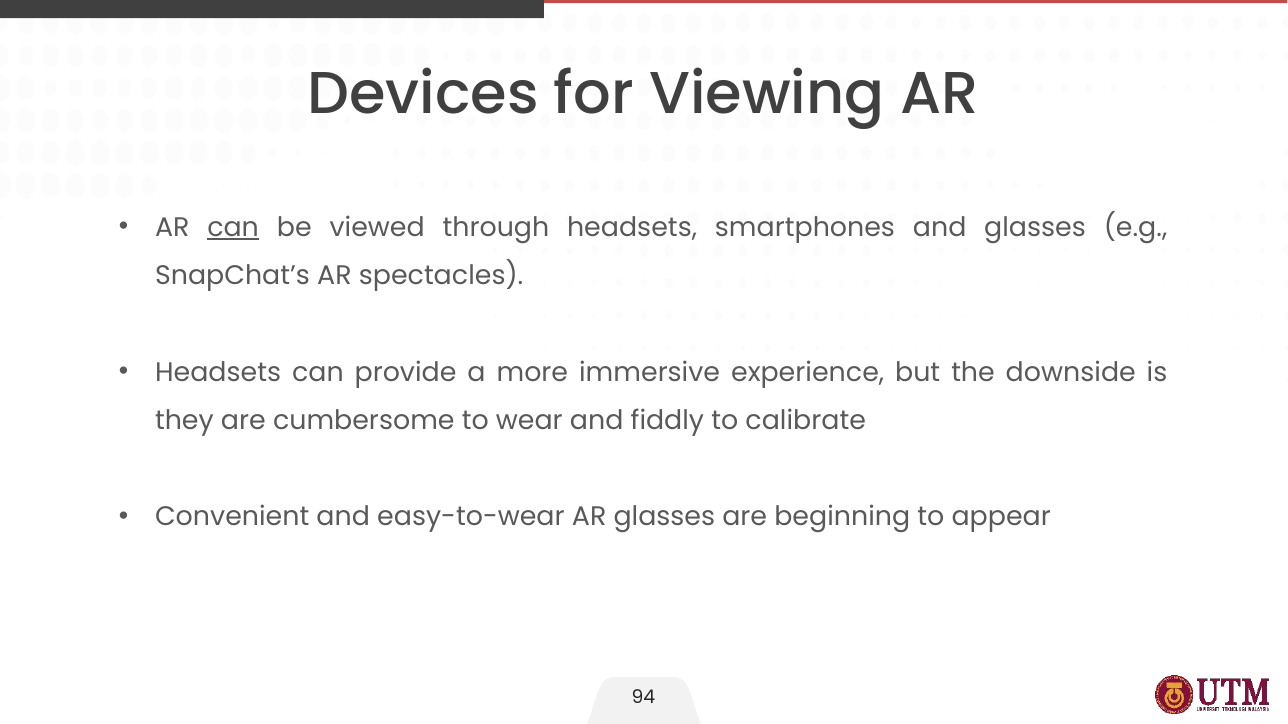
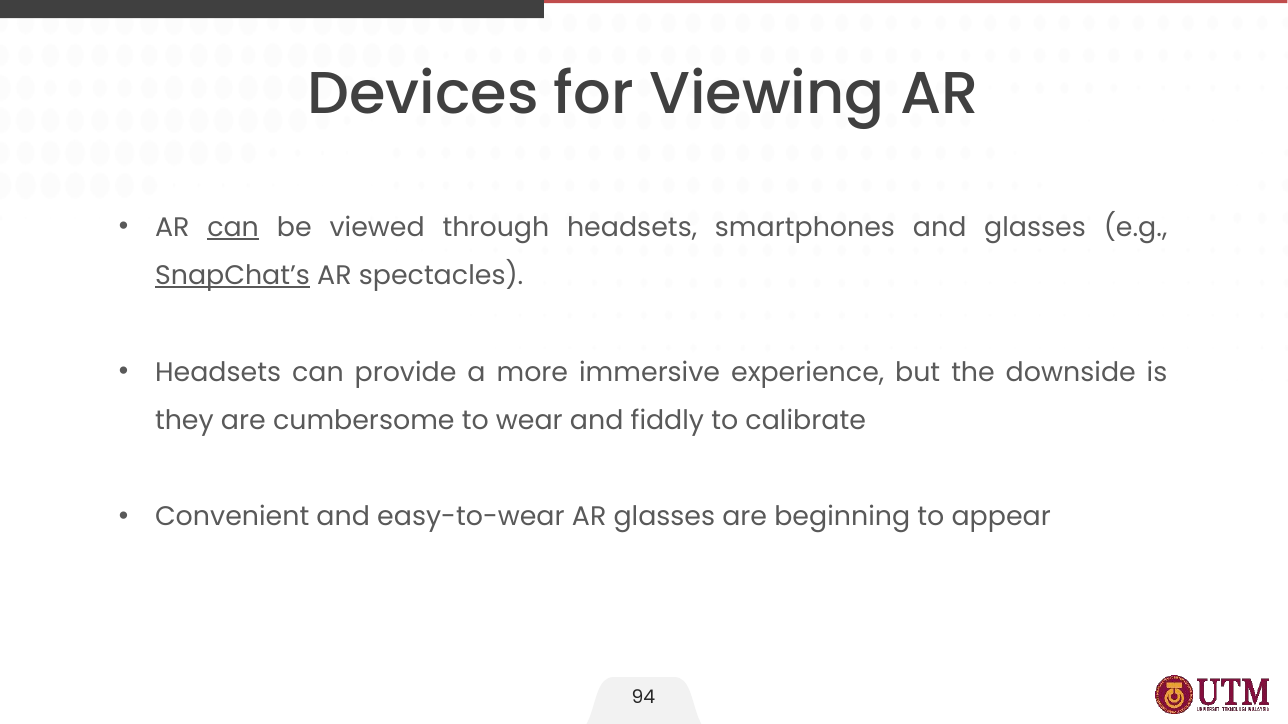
SnapChat’s underline: none -> present
